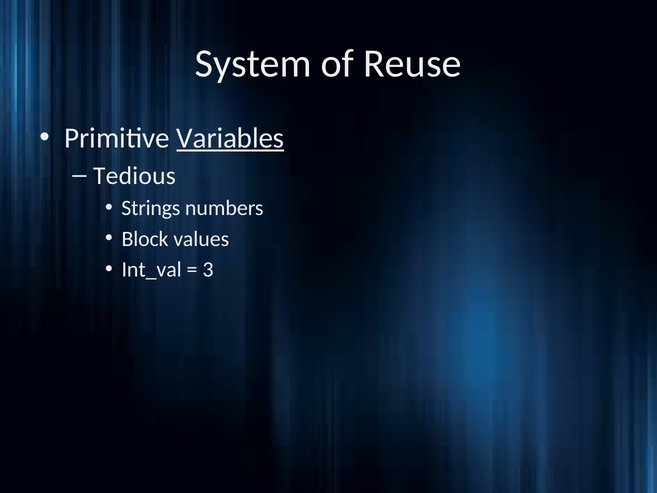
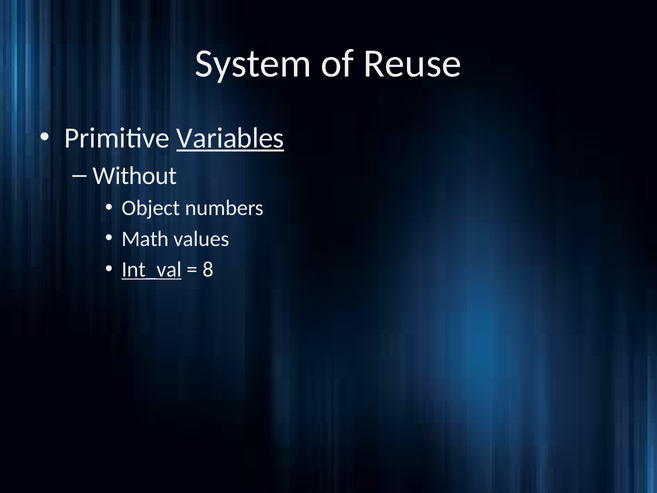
Tedious: Tedious -> Without
Strings: Strings -> Object
Block: Block -> Math
Int_val underline: none -> present
3: 3 -> 8
